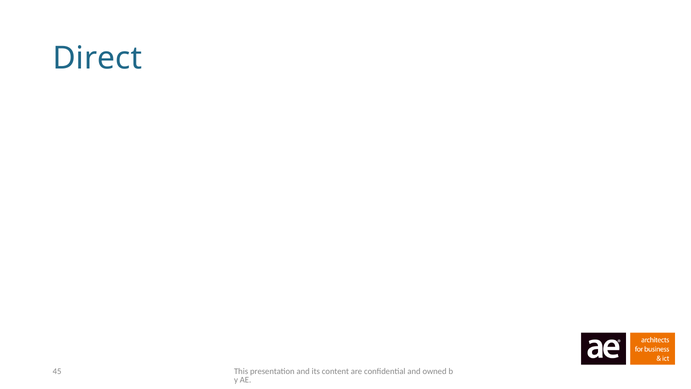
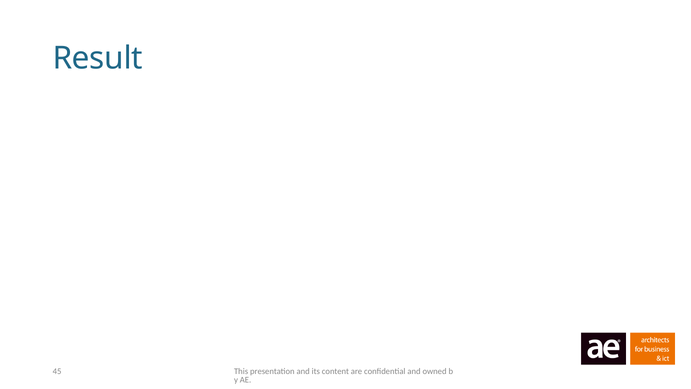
Direct: Direct -> Result
